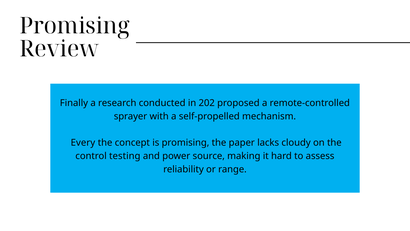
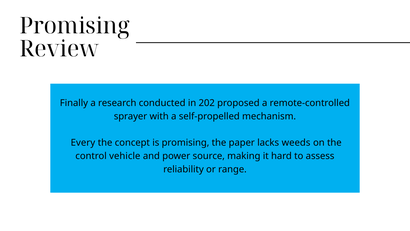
cloudy: cloudy -> weeds
testing: testing -> vehicle
